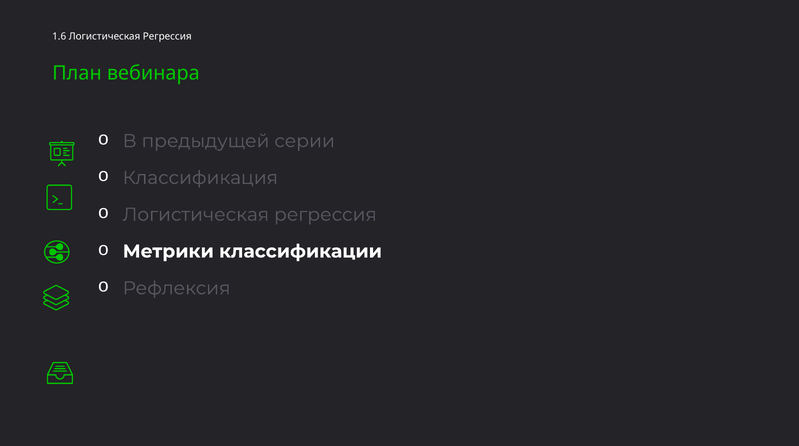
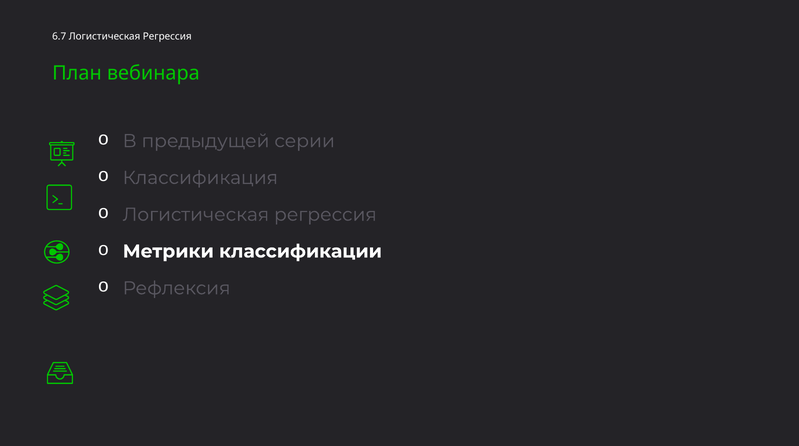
1.6: 1.6 -> 6.7
